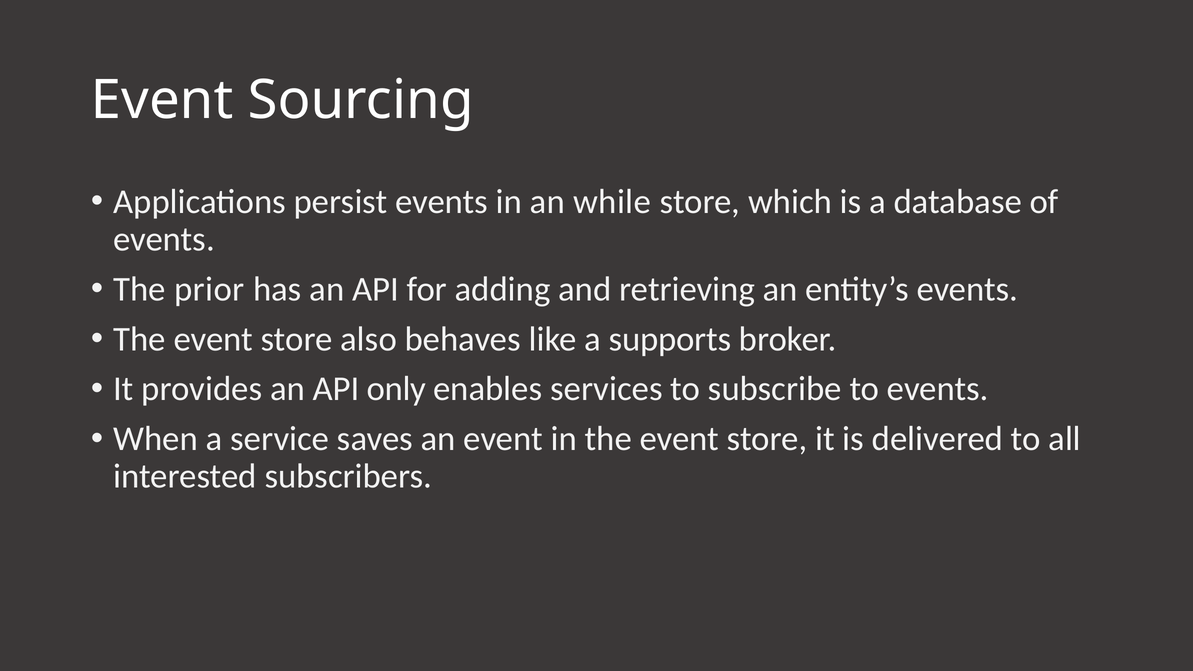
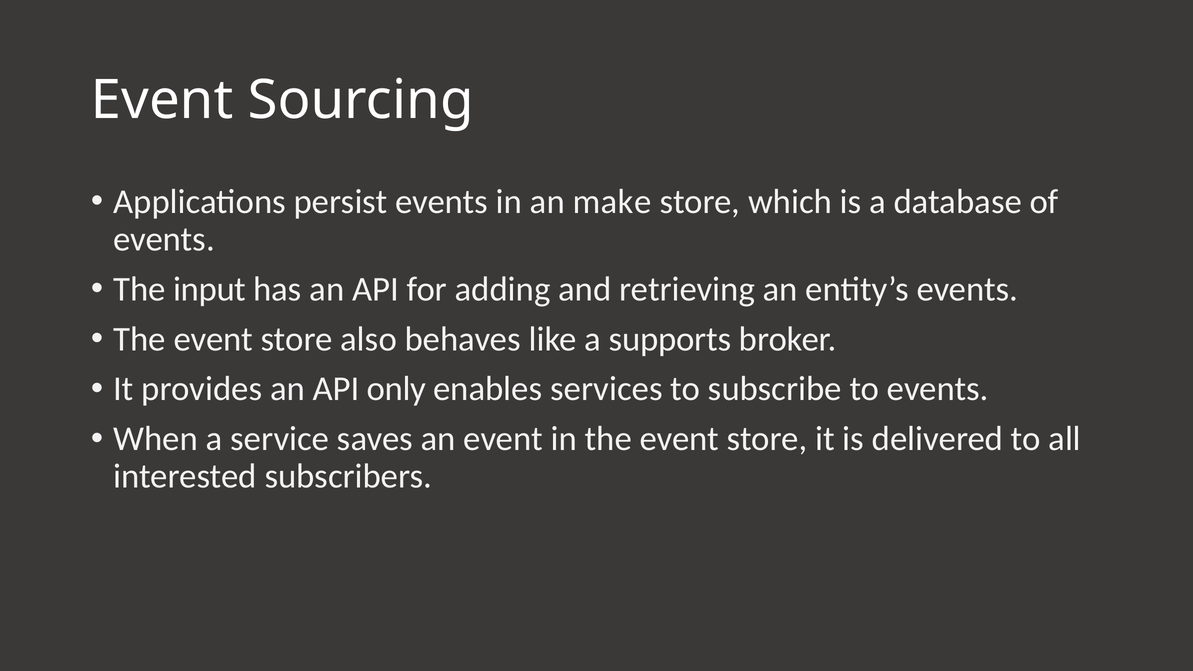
while: while -> make
prior: prior -> input
